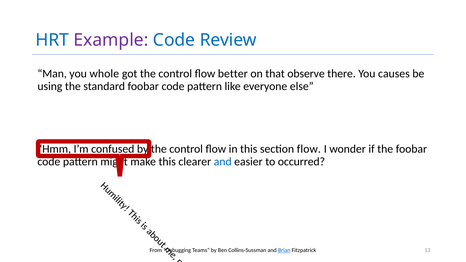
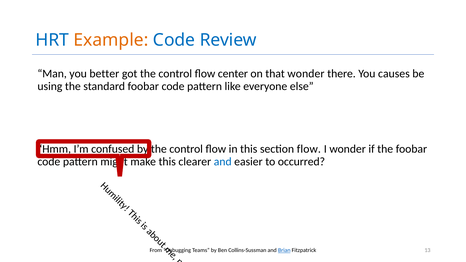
Example colour: purple -> orange
whole: whole -> better
better: better -> center
that observe: observe -> wonder
